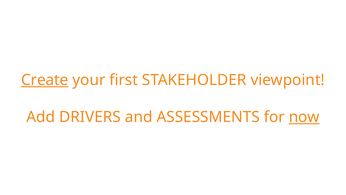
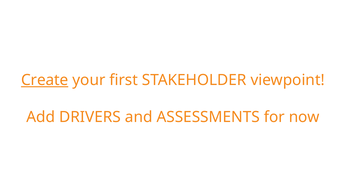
now underline: present -> none
